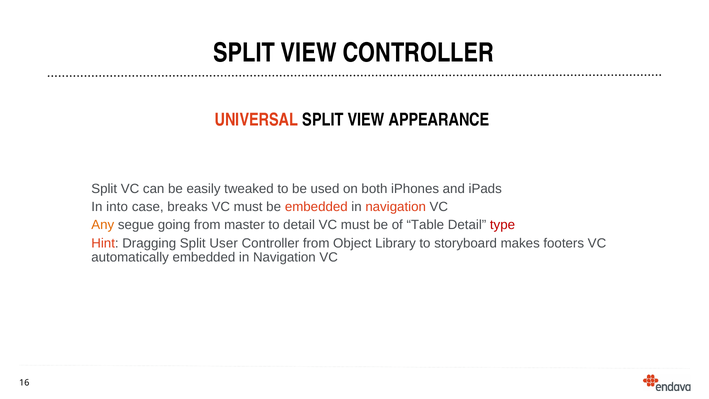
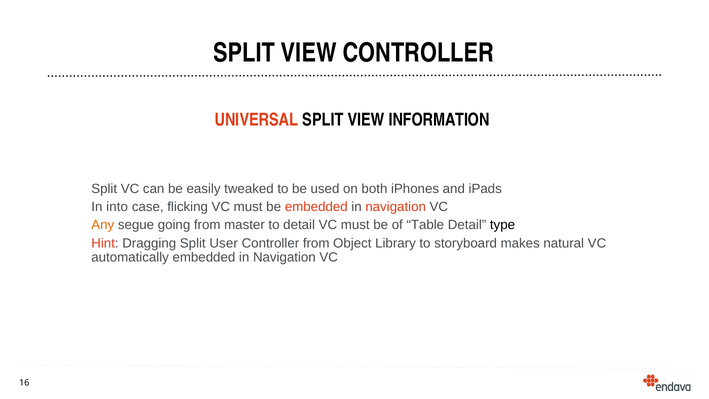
APPEARANCE: APPEARANCE -> INFORMATION
breaks: breaks -> flicking
type colour: red -> black
footers: footers -> natural
